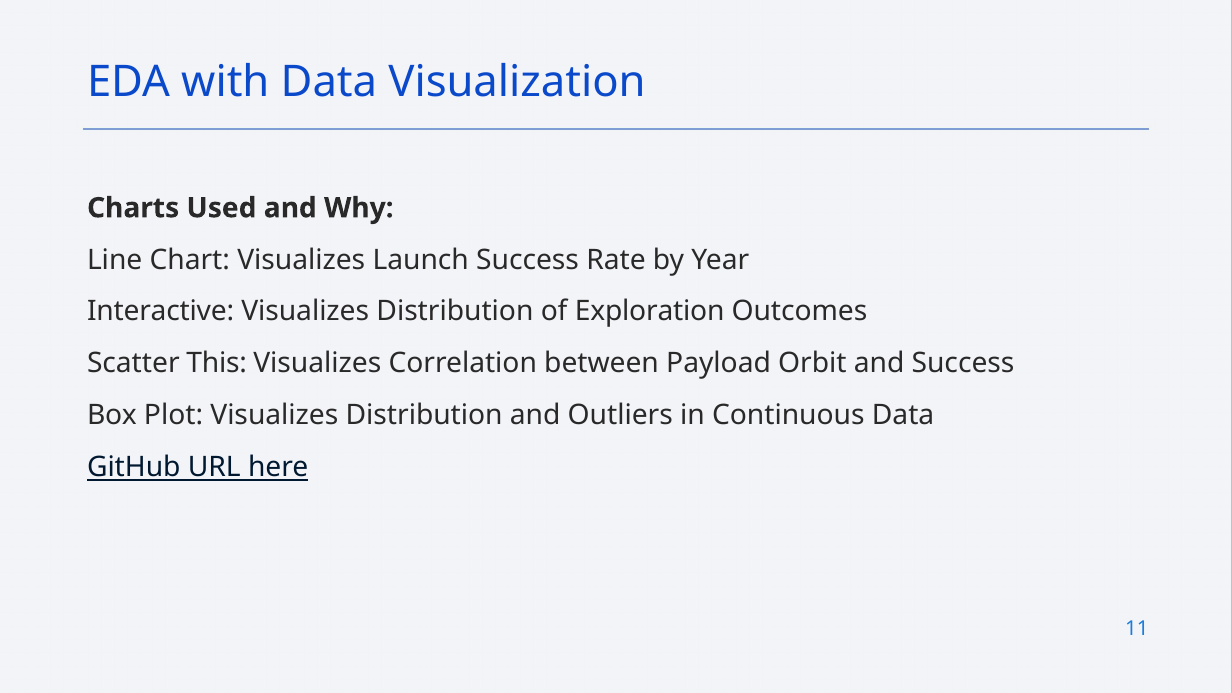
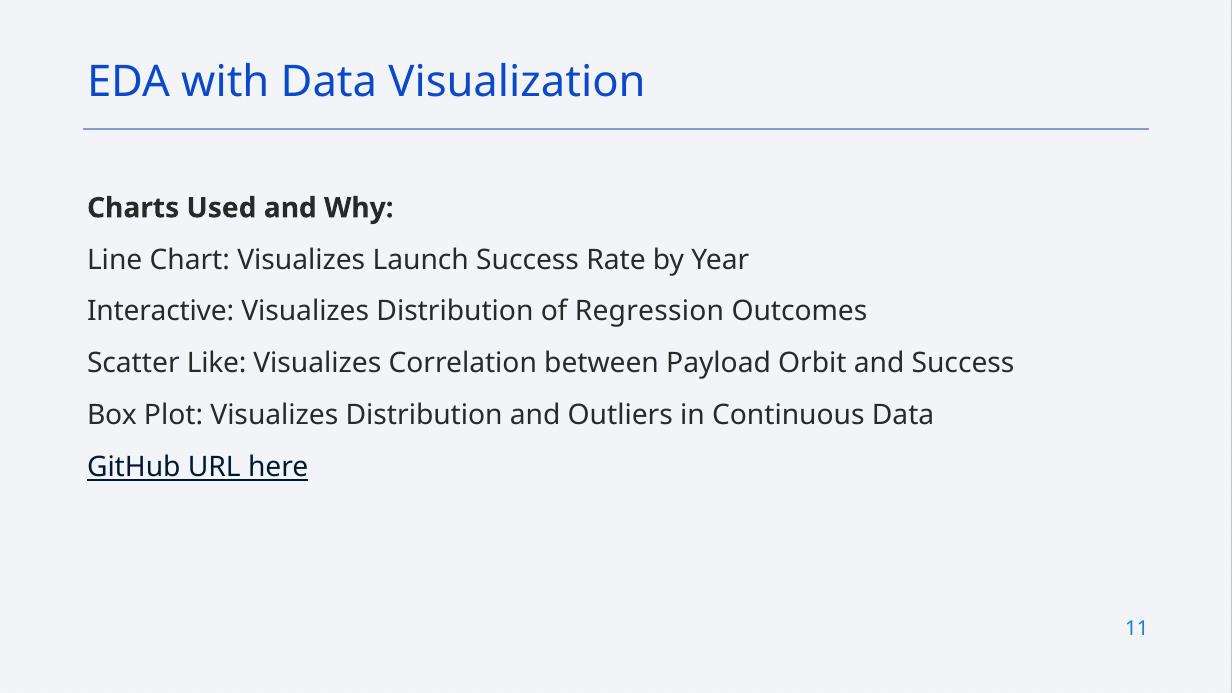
Exploration: Exploration -> Regression
This: This -> Like
